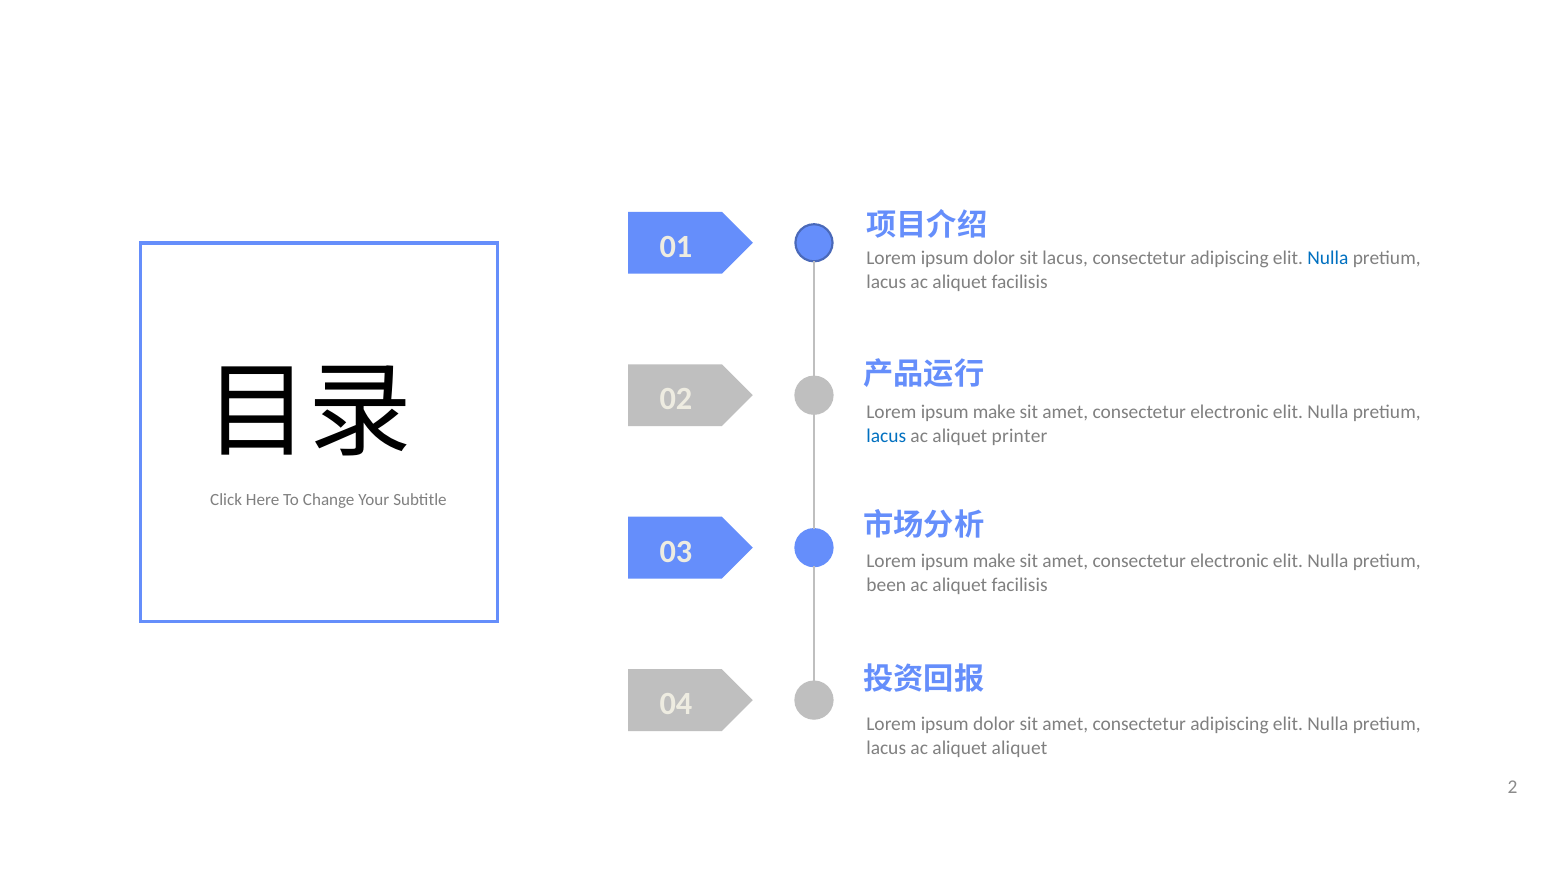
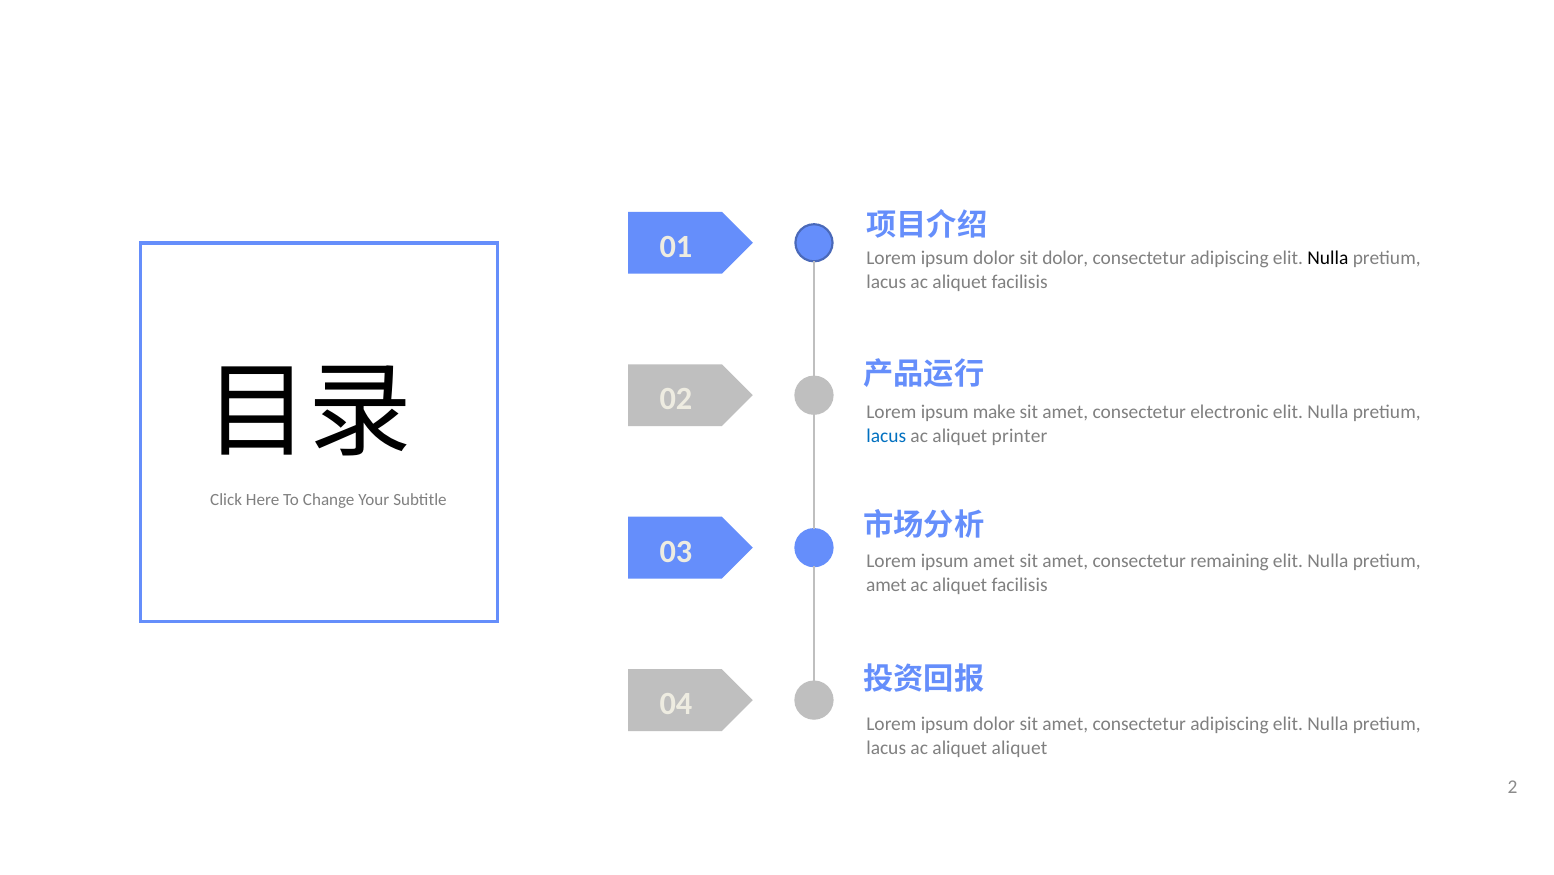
sit lacus: lacus -> dolor
Nulla at (1328, 258) colour: blue -> black
make at (994, 561): make -> amet
electronic at (1230, 561): electronic -> remaining
been at (886, 584): been -> amet
